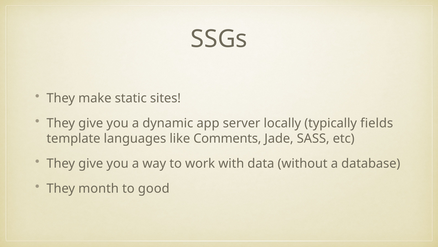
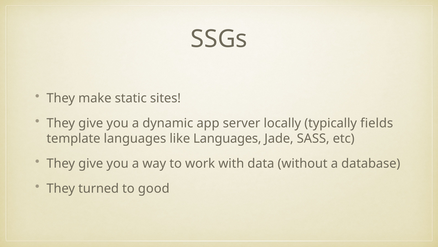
like Comments: Comments -> Languages
month: month -> turned
